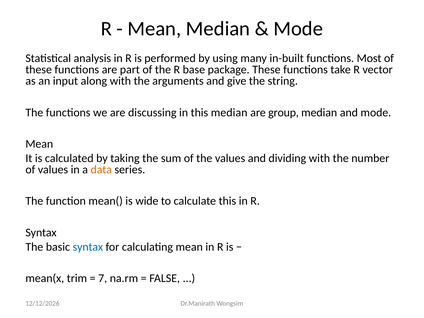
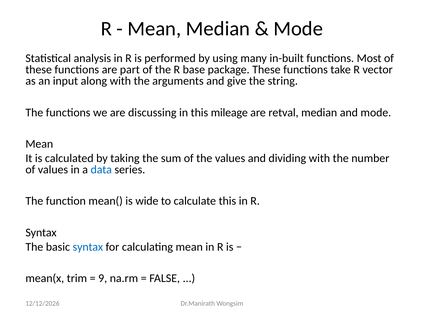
this median: median -> mileage
group: group -> retval
data colour: orange -> blue
7: 7 -> 9
